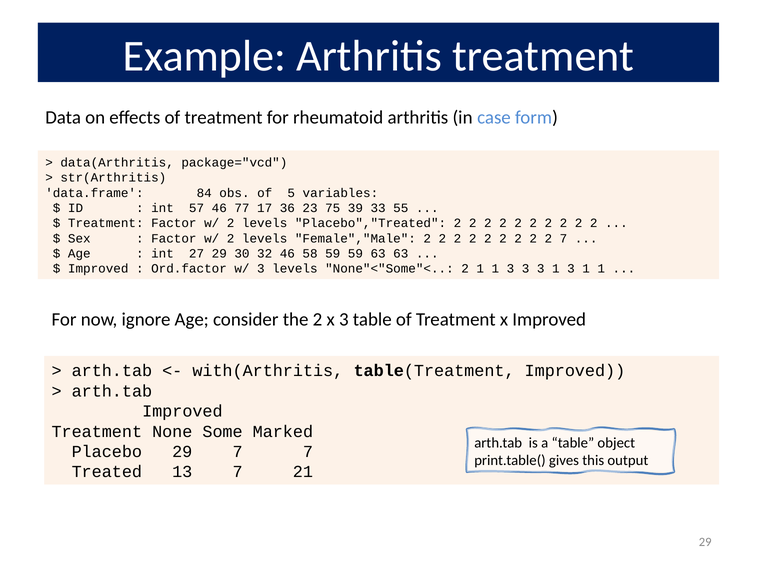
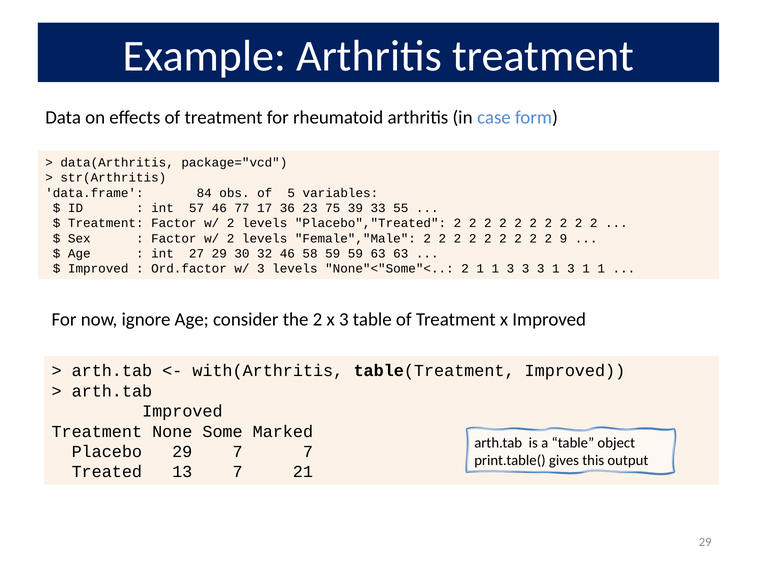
2 7: 7 -> 9
